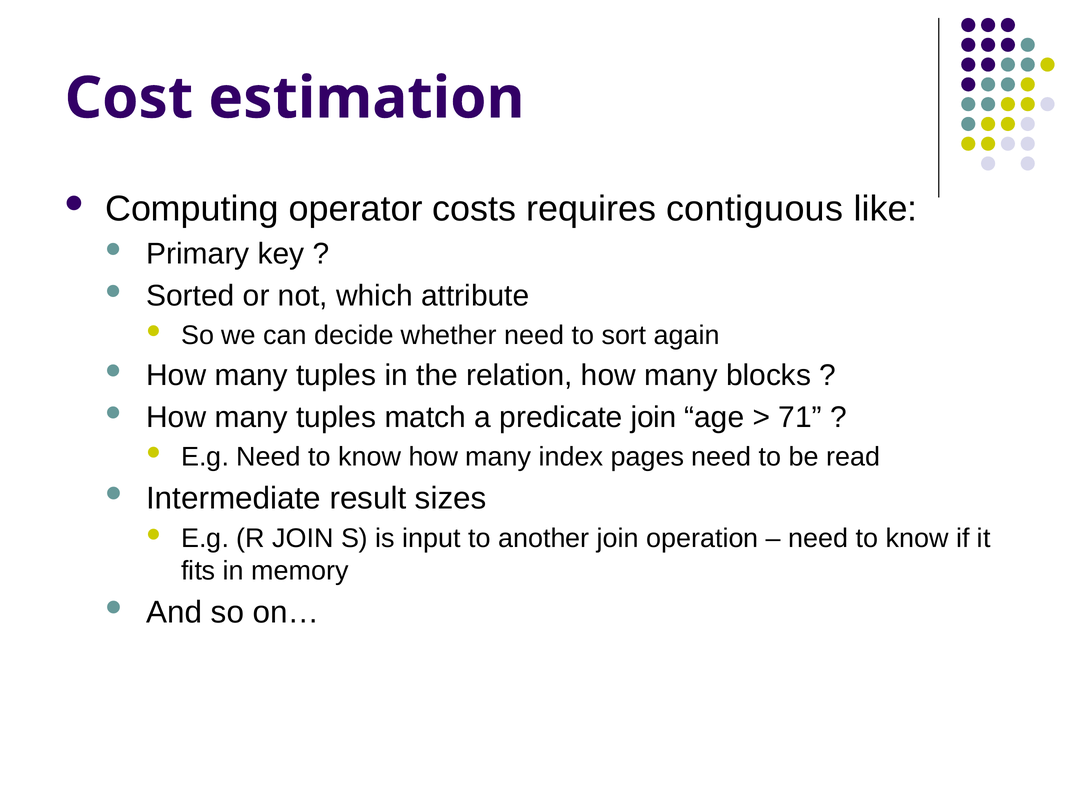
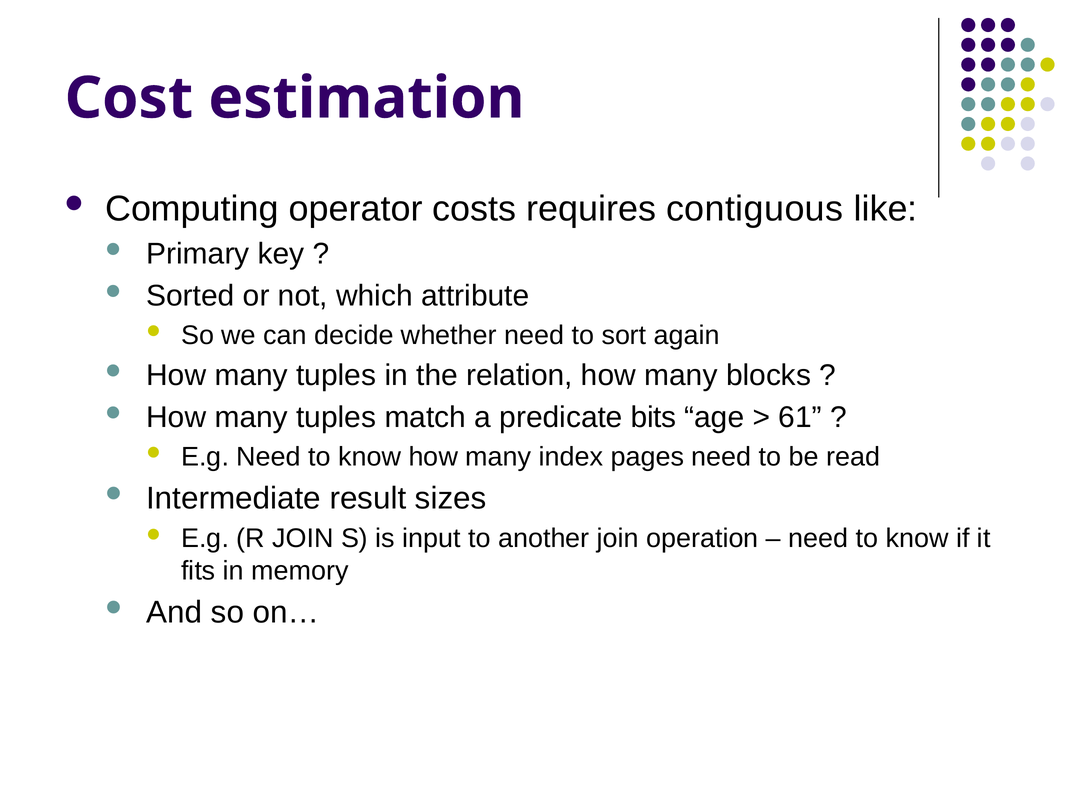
predicate join: join -> bits
71: 71 -> 61
